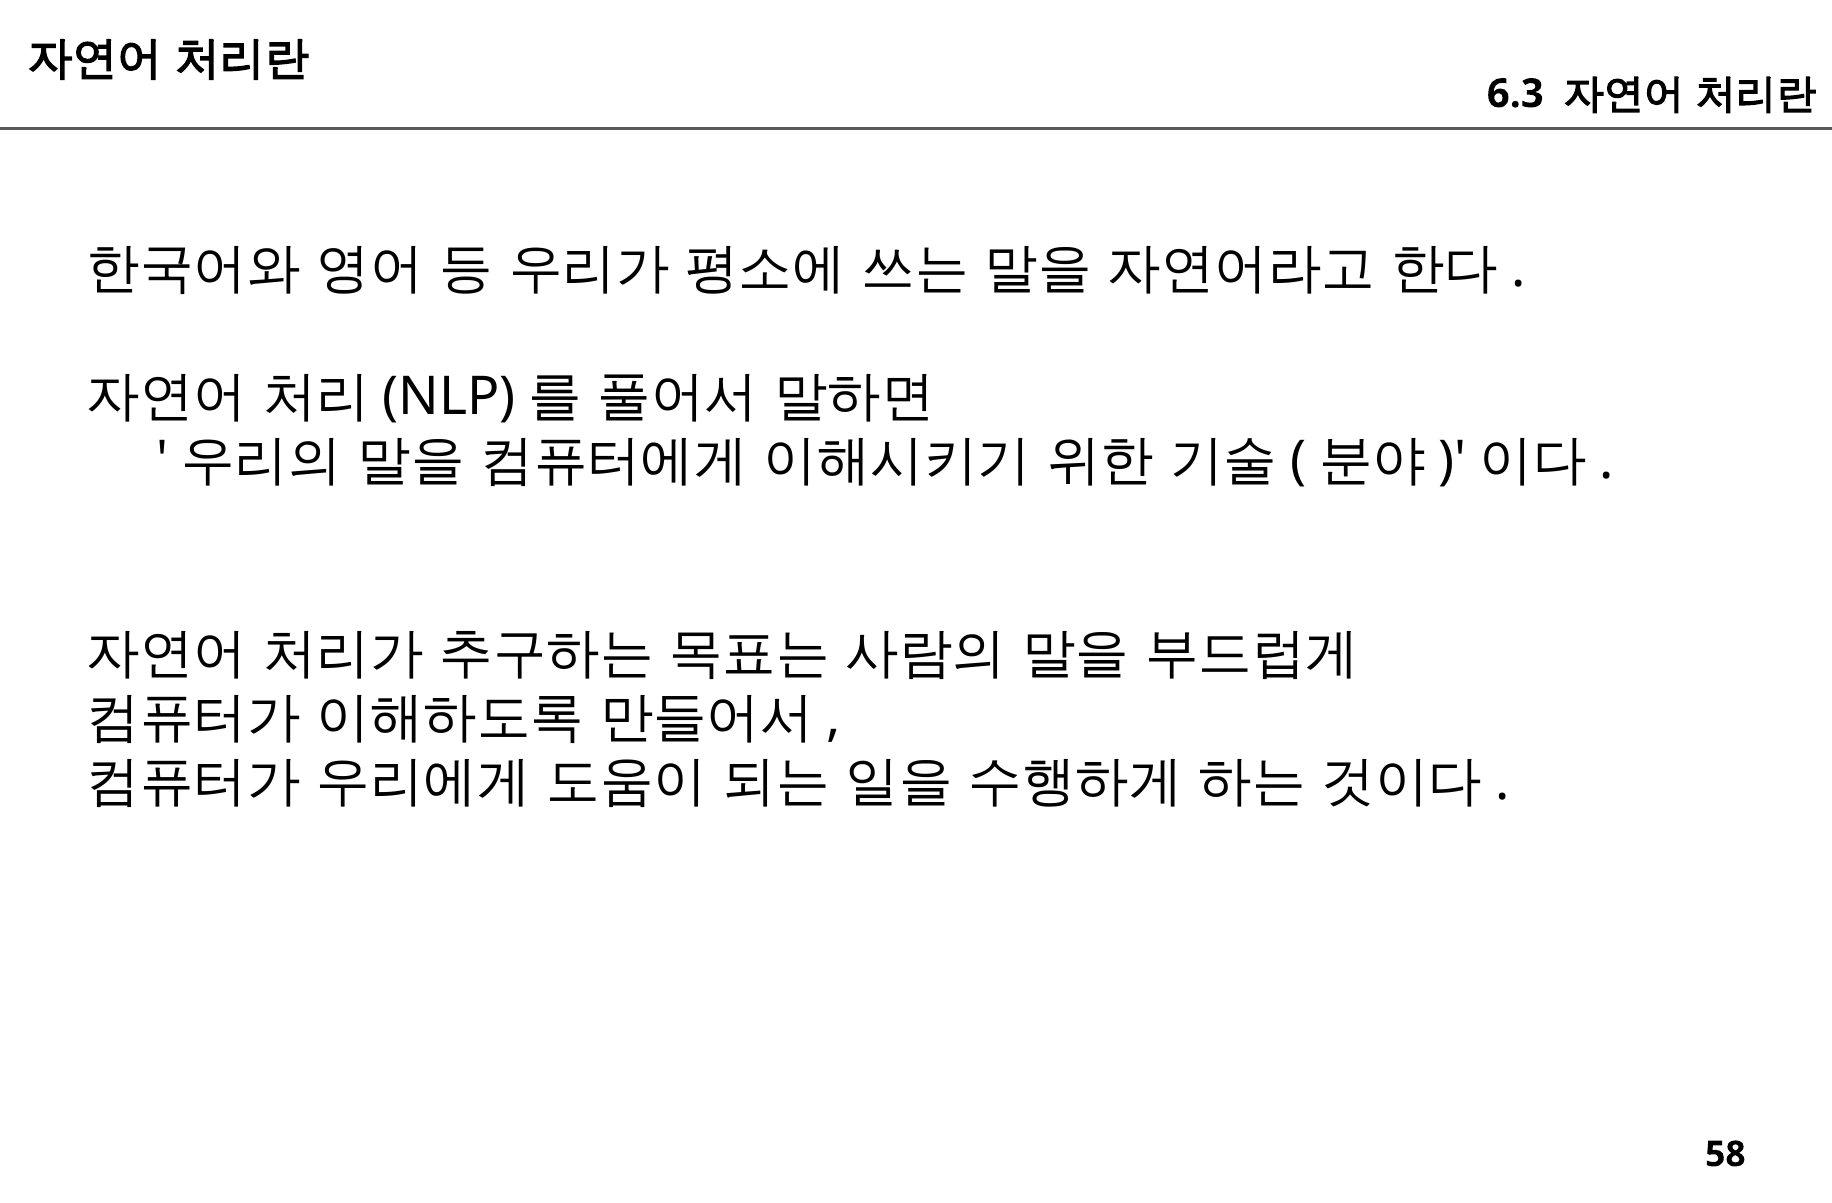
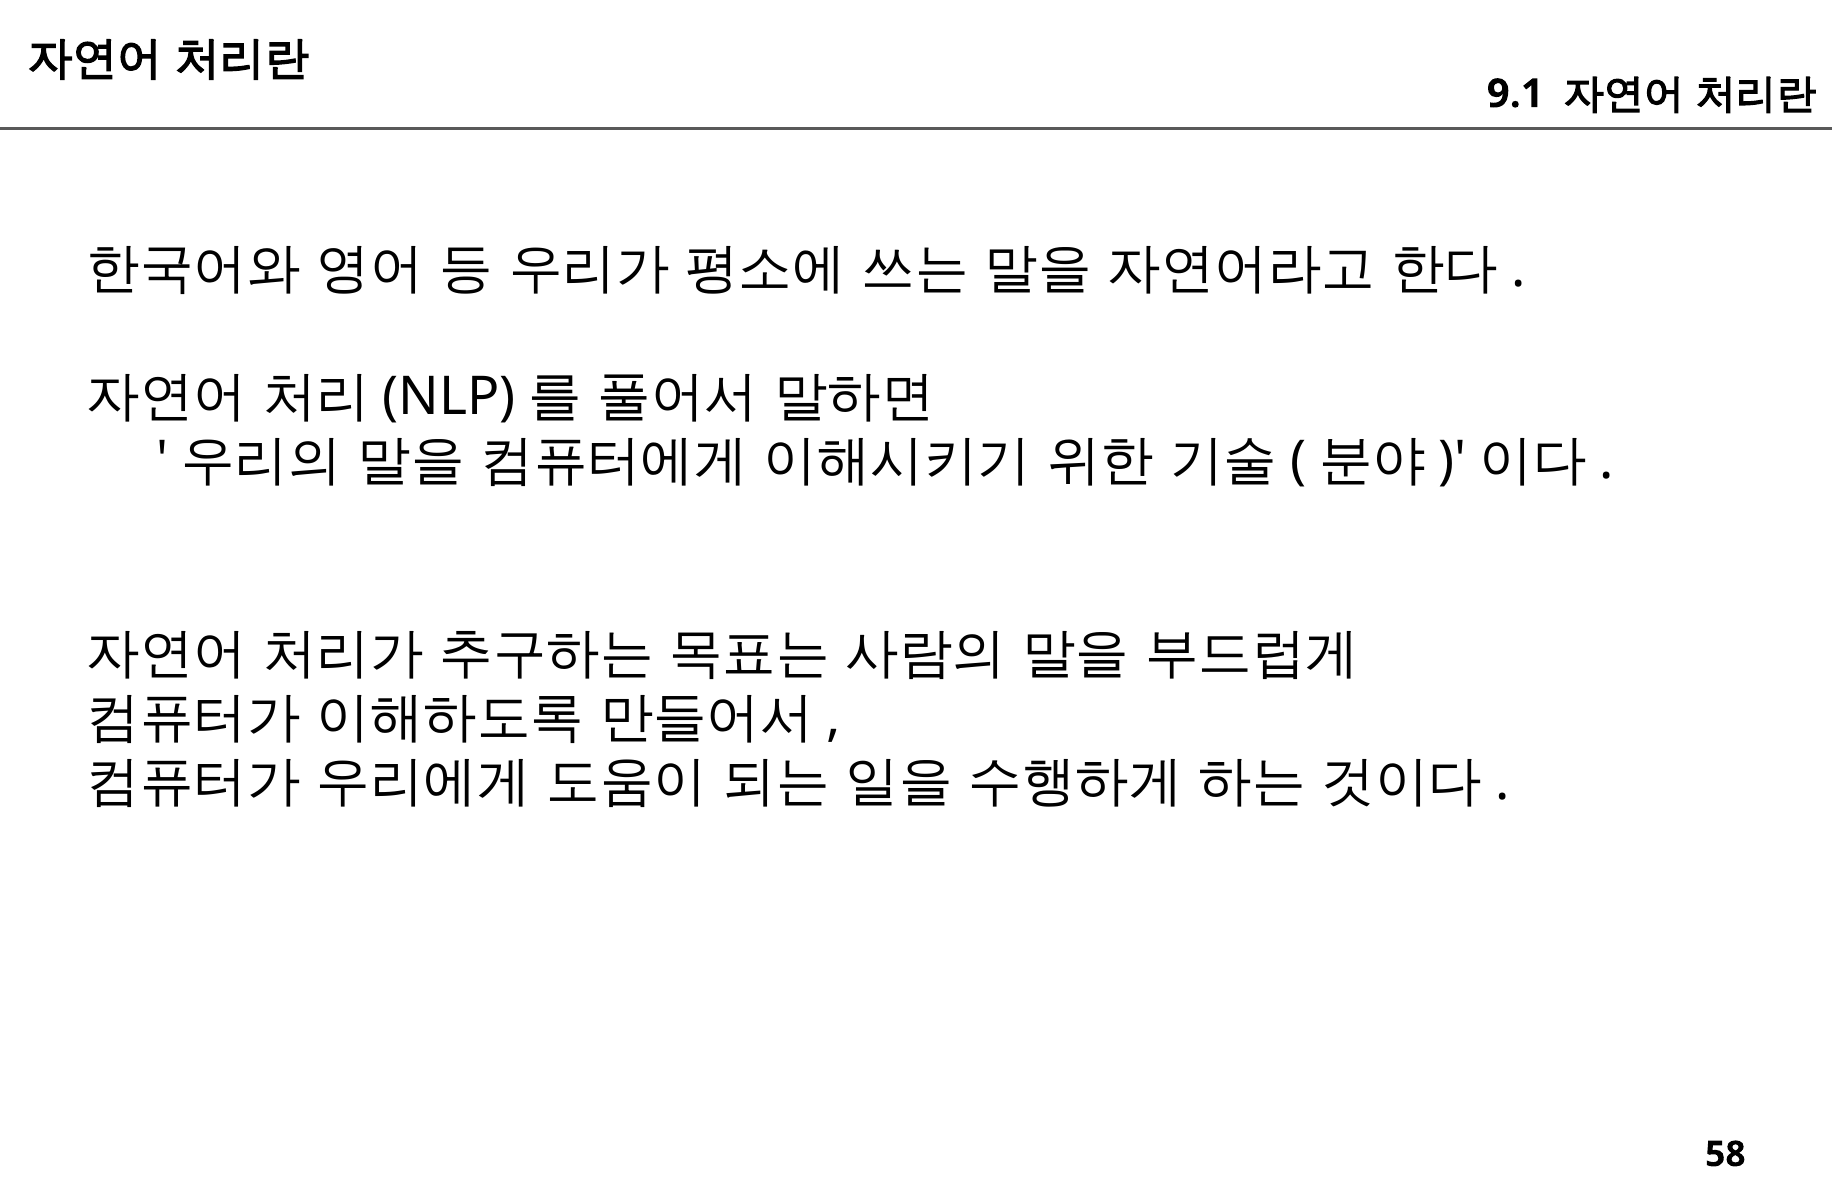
6.3: 6.3 -> 9.1
